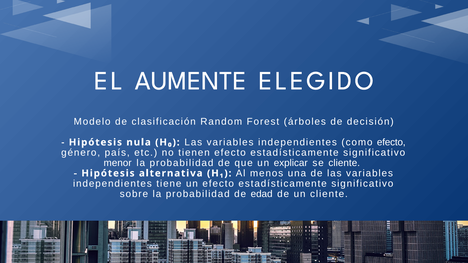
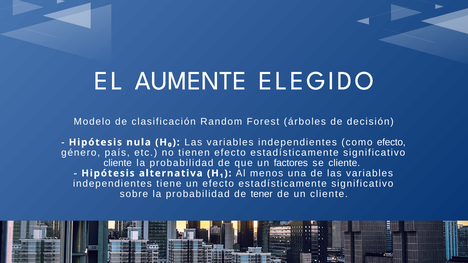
menor at (118, 163): menor -> cliente
explicar: explicar -> factores
edad: edad -> tener
